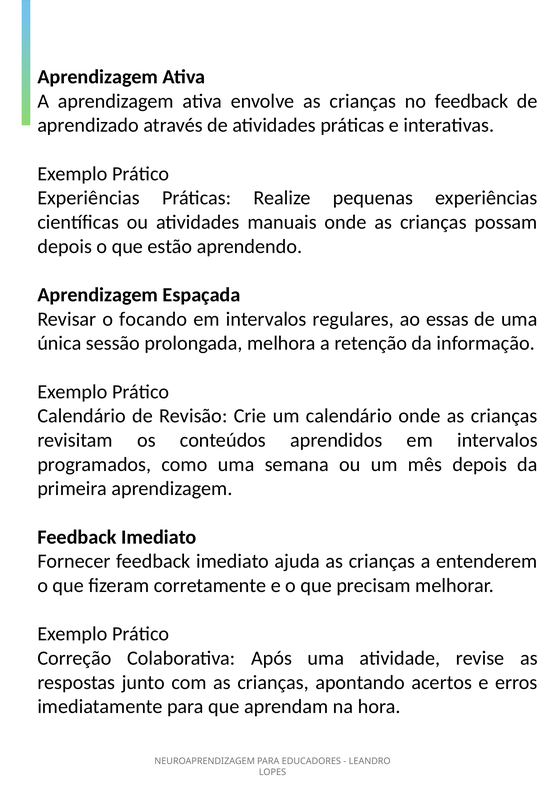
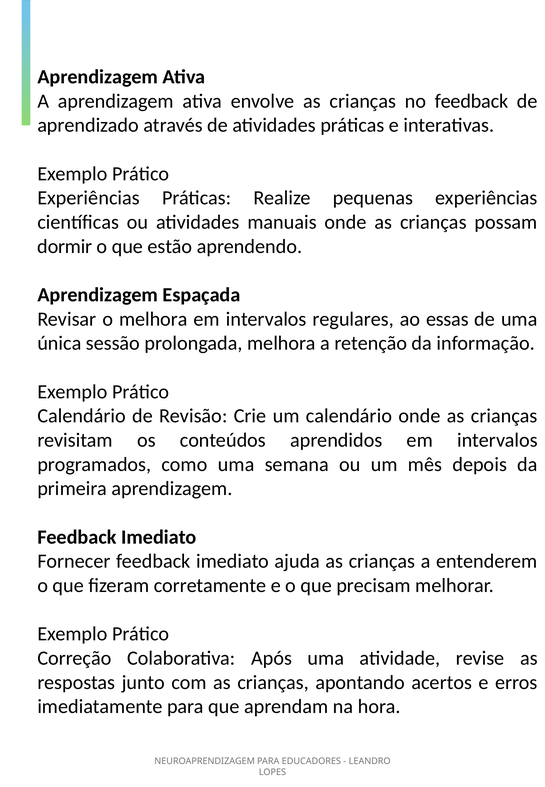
depois at (65, 246): depois -> dormir
o focando: focando -> melhora
